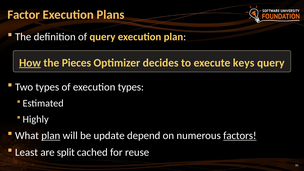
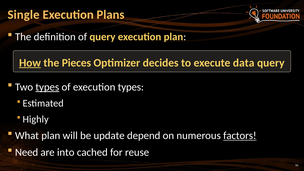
Factor: Factor -> Single
keys: keys -> data
types at (47, 87) underline: none -> present
plan at (51, 136) underline: present -> none
Least: Least -> Need
split: split -> into
